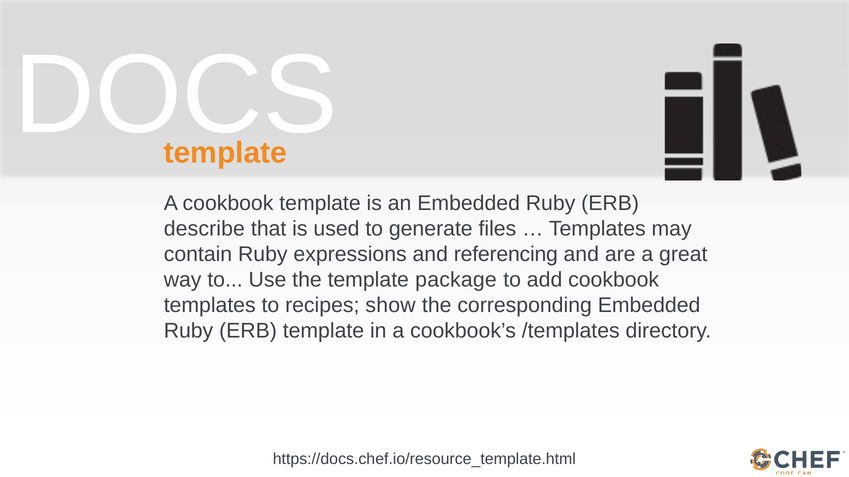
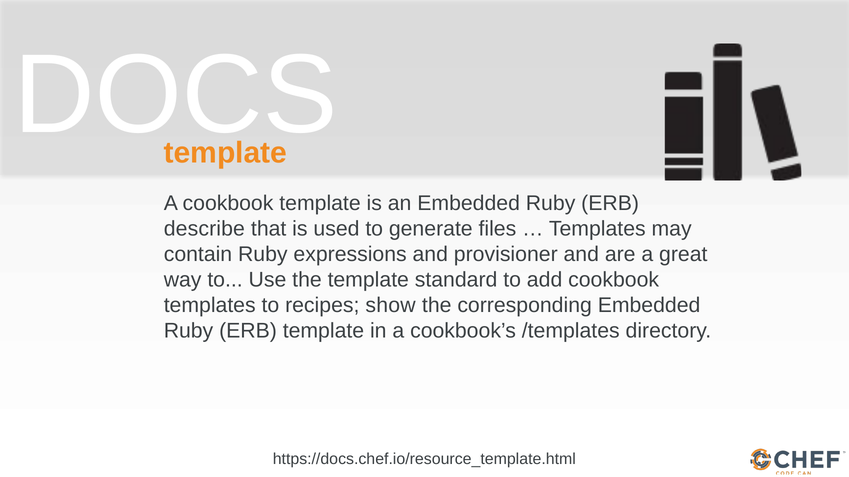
referencing: referencing -> provisioner
package: package -> standard
